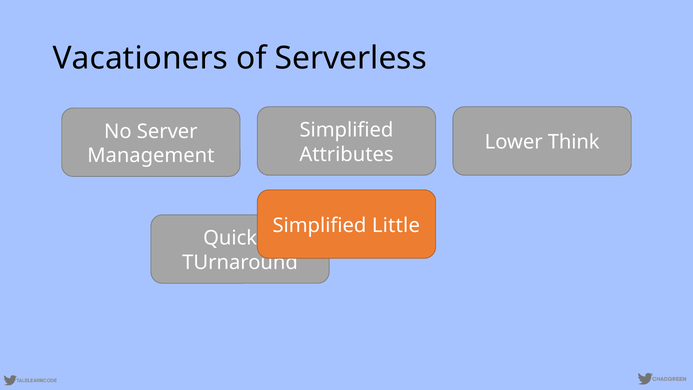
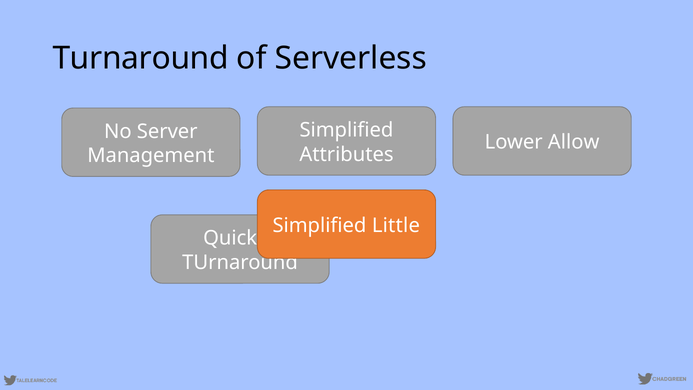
Vacationers at (140, 58): Vacationers -> Turnaround
Think: Think -> Allow
